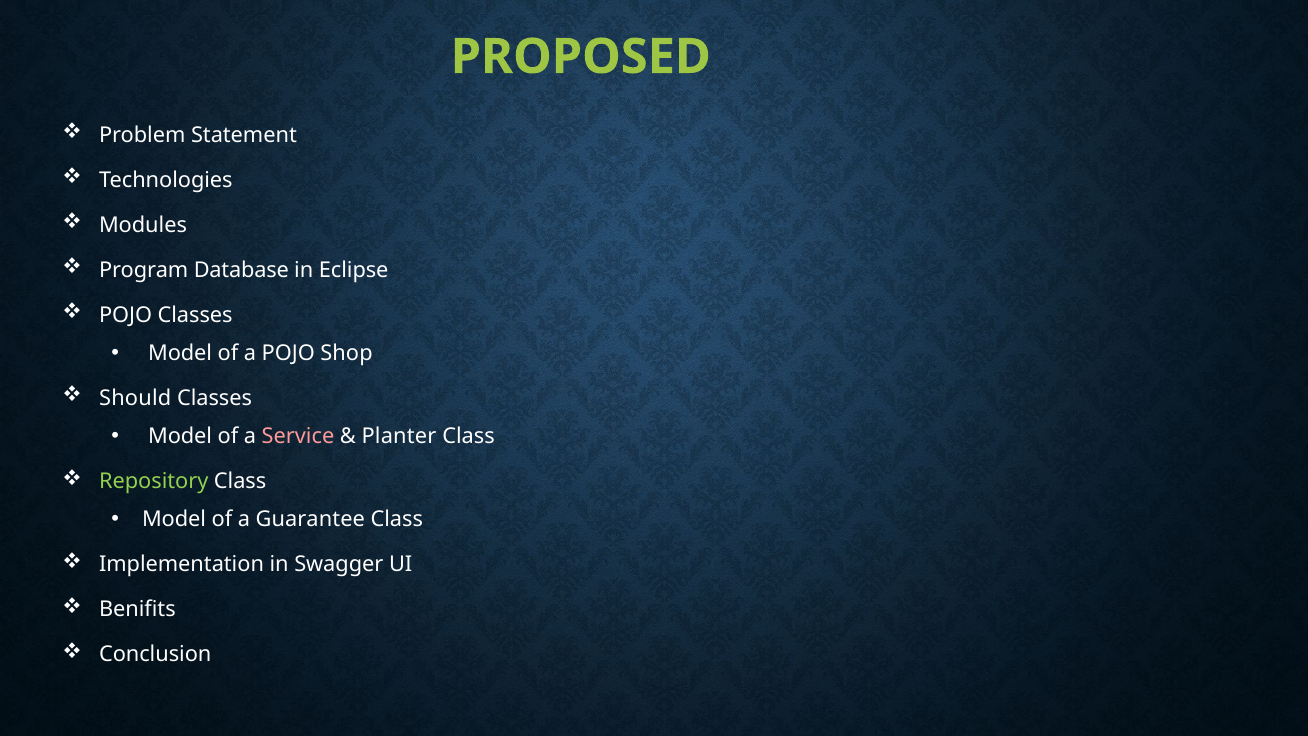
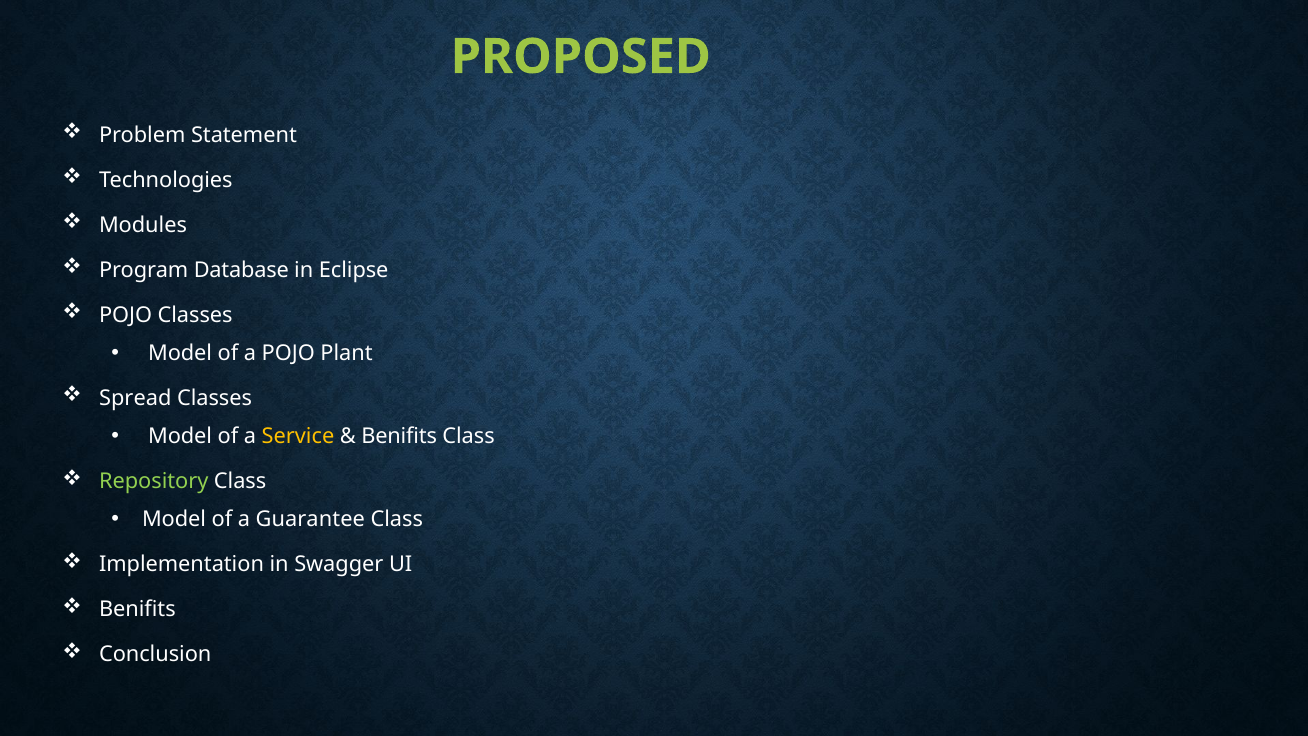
Shop: Shop -> Plant
Should: Should -> Spread
Service colour: pink -> yellow
Planter at (399, 436): Planter -> Benifits
